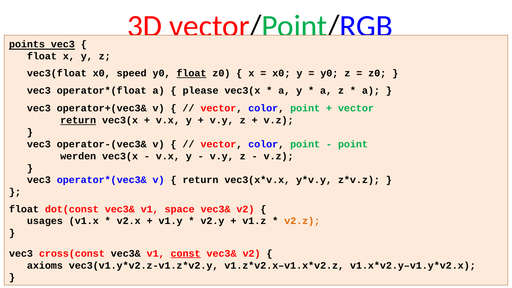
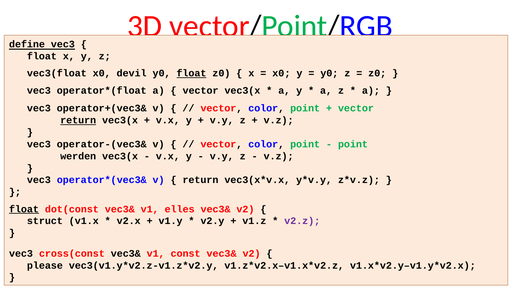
points: points -> define
speed: speed -> devil
please at (201, 90): please -> vector
float at (24, 209) underline: none -> present
space: space -> elles
usages: usages -> struct
v2.z colour: orange -> purple
const underline: present -> none
axioms: axioms -> please
